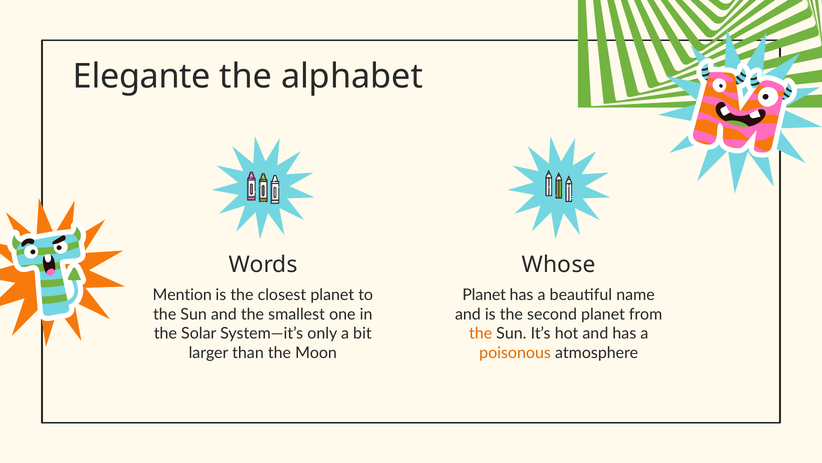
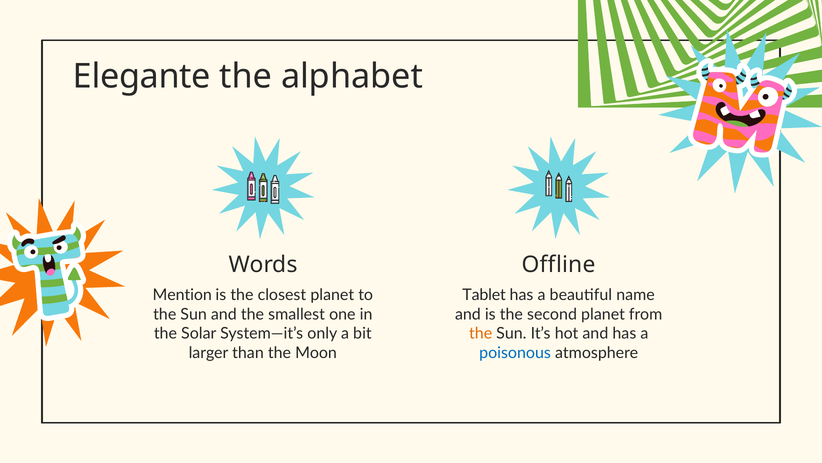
Whose: Whose -> Offline
Planet at (484, 295): Planet -> Tablet
poisonous colour: orange -> blue
